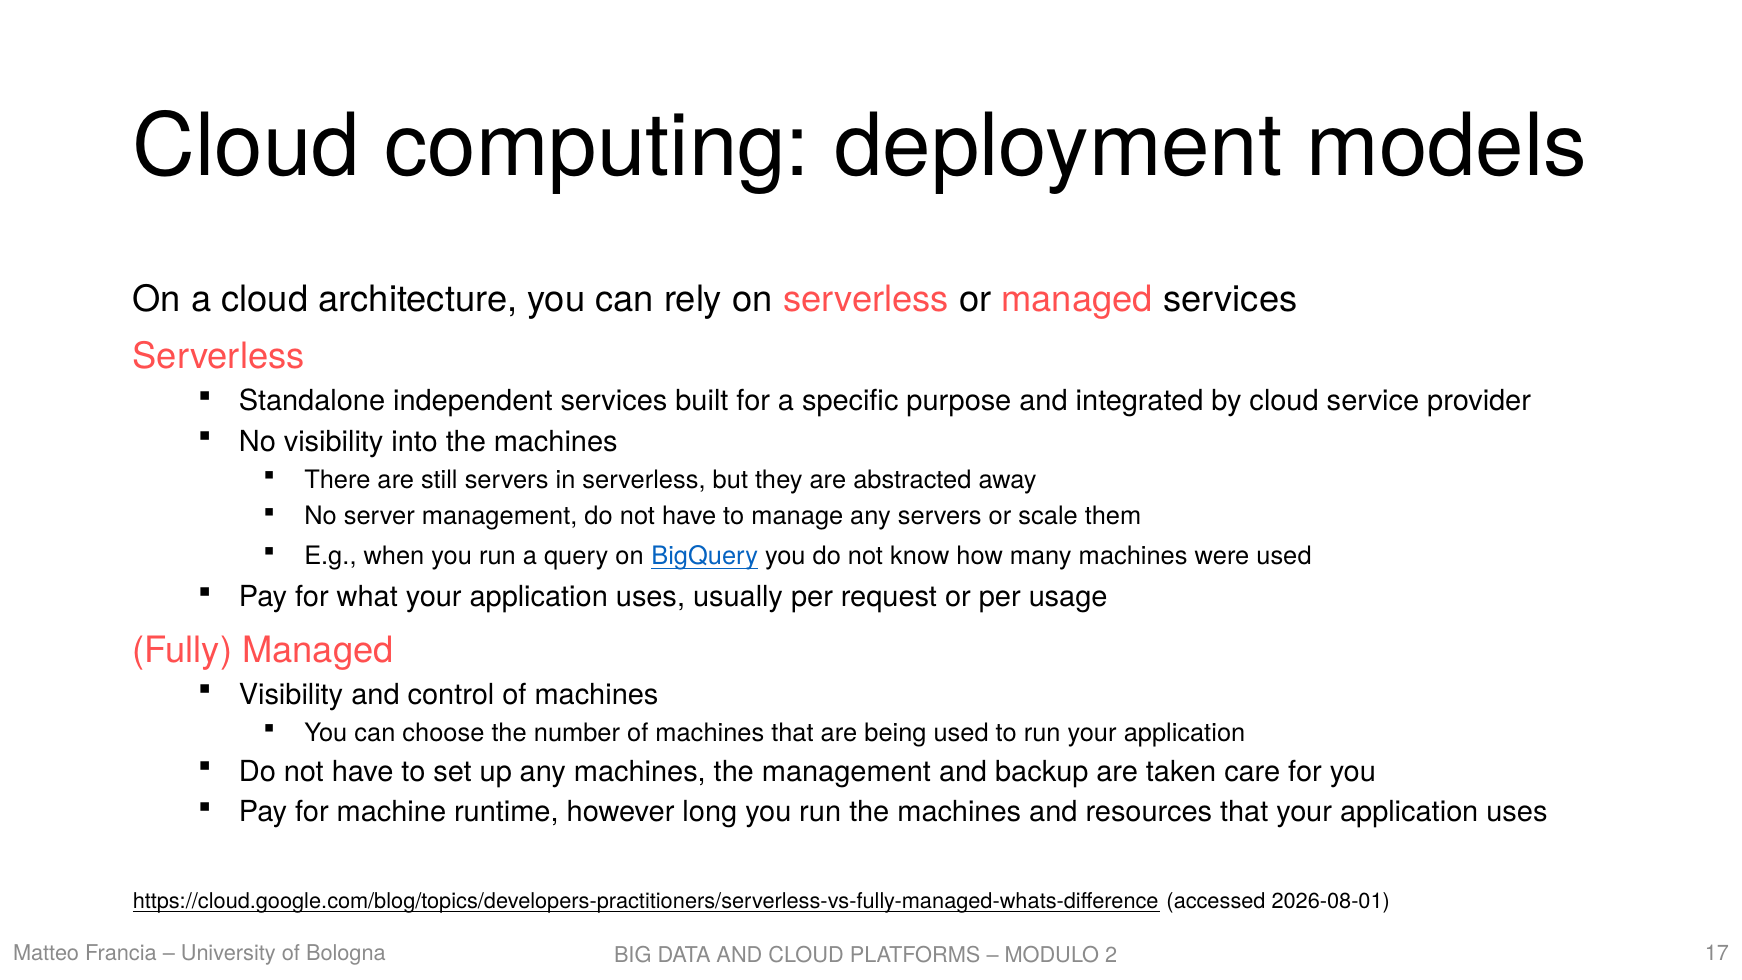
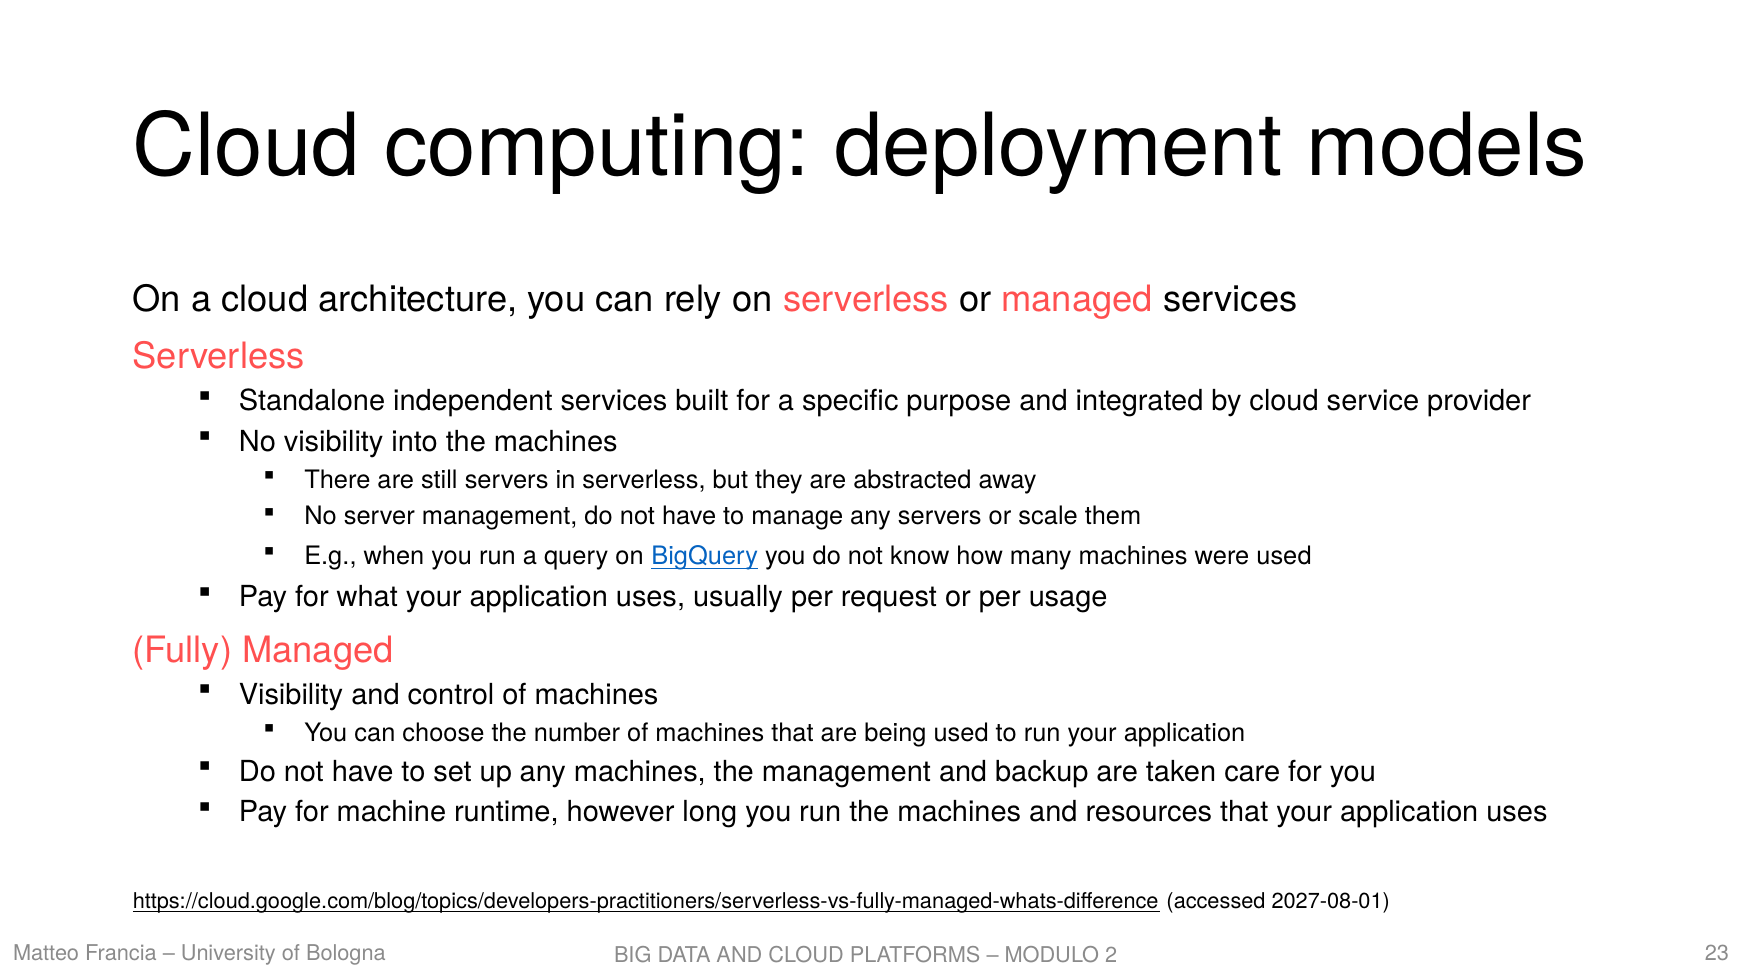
2026-08-01: 2026-08-01 -> 2027-08-01
17: 17 -> 23
